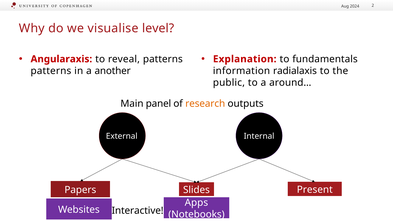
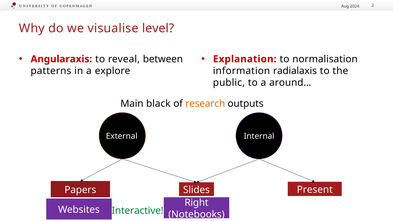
reveal patterns: patterns -> between
fundamentals: fundamentals -> normalisation
another: another -> explore
panel: panel -> black
Apps: Apps -> Right
Interactive colour: black -> green
